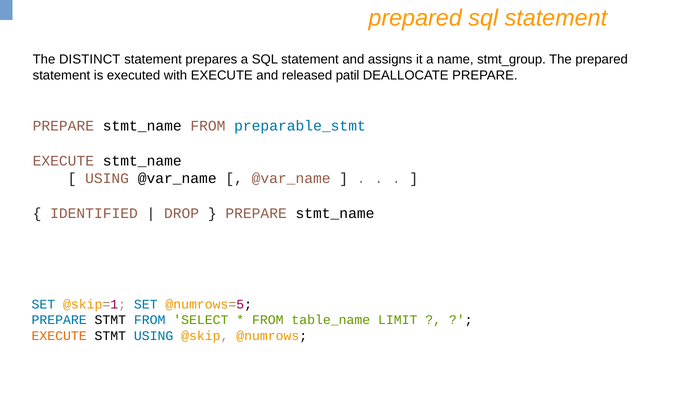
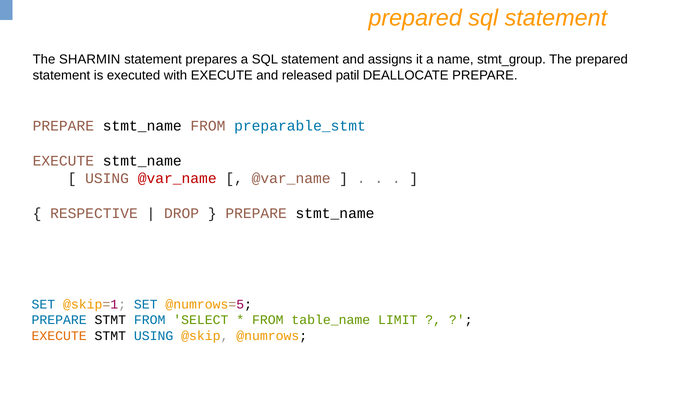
DISTINCT: DISTINCT -> SHARMIN
@var_name at (177, 179) colour: black -> red
IDENTIFIED: IDENTIFIED -> RESPECTIVE
